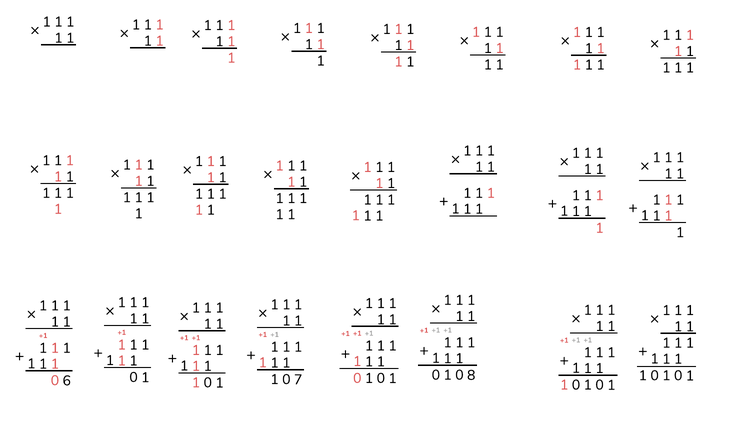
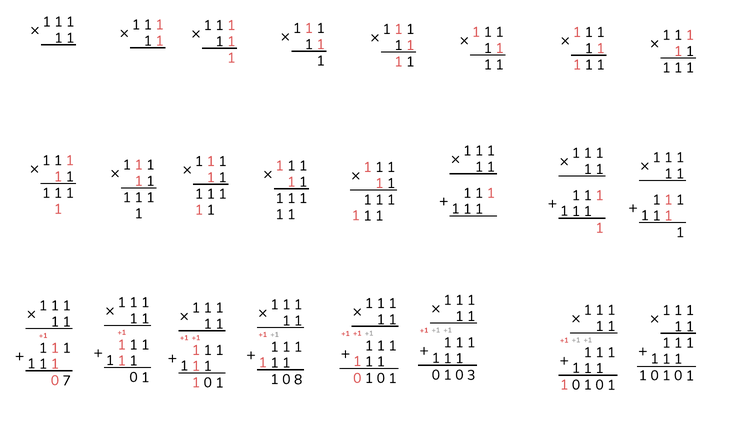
8: 8 -> 3
7: 7 -> 8
6: 6 -> 7
